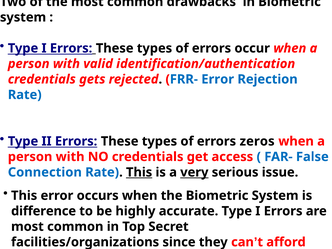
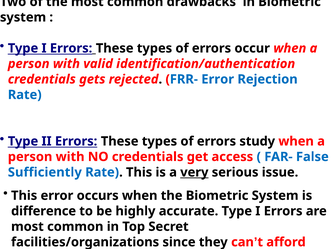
zeros: zeros -> study
Connection: Connection -> Sufficiently
This at (139, 172) underline: present -> none
